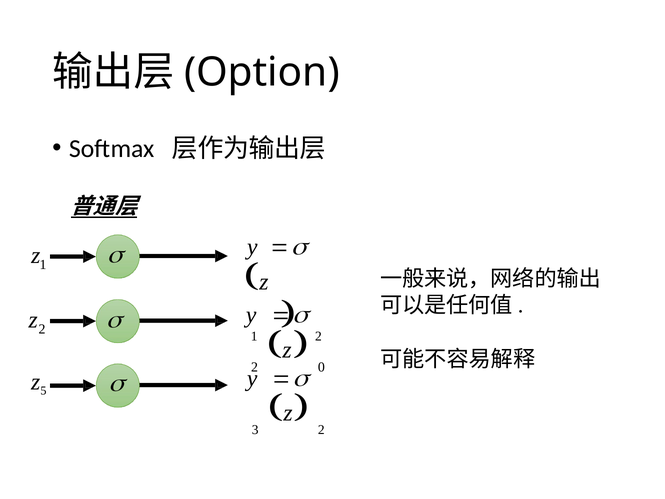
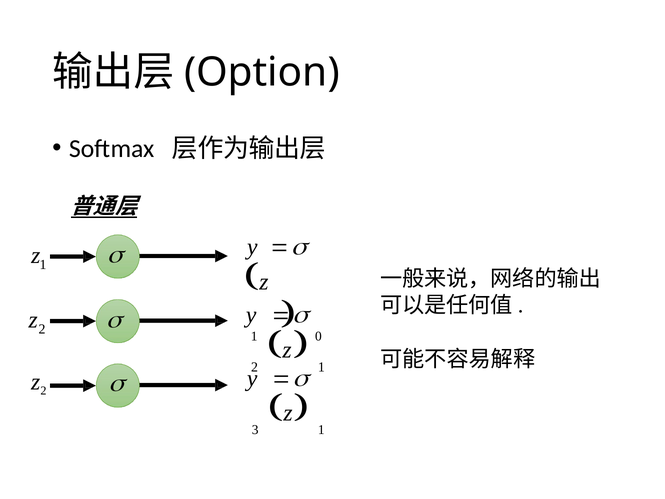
1 2: 2 -> 0
0 at (321, 367): 0 -> 1
5 at (43, 390): 5 -> 2
3 2: 2 -> 1
